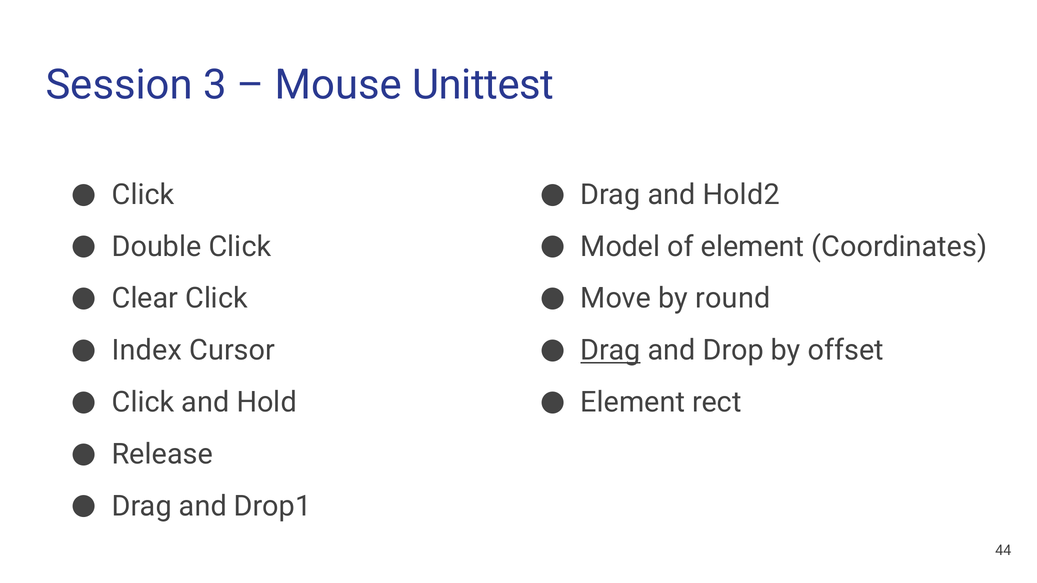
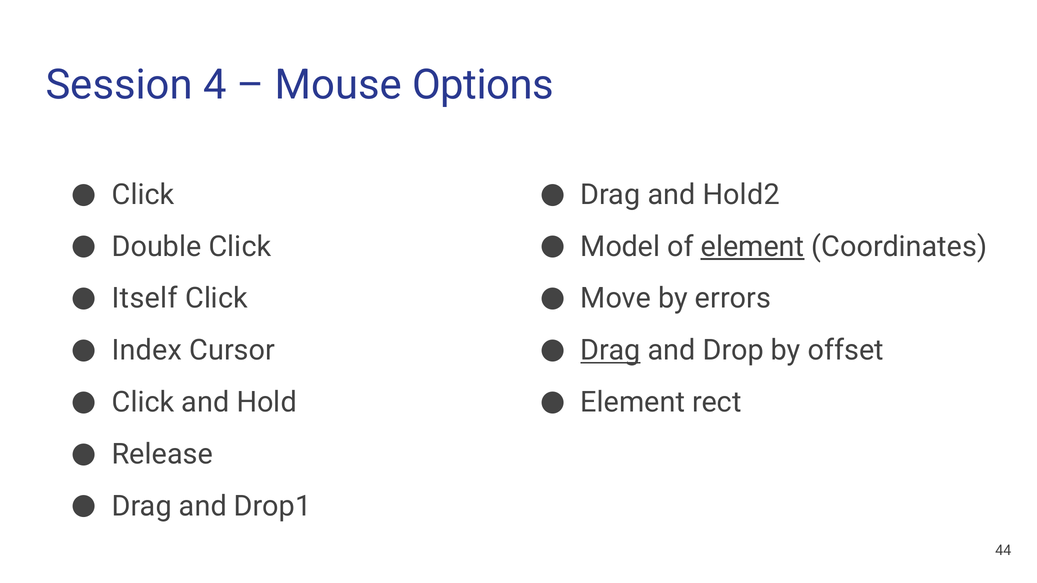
3: 3 -> 4
Unittest: Unittest -> Options
element at (753, 247) underline: none -> present
Clear: Clear -> Itself
round: round -> errors
